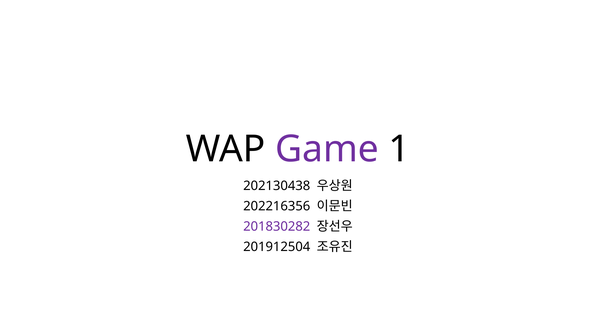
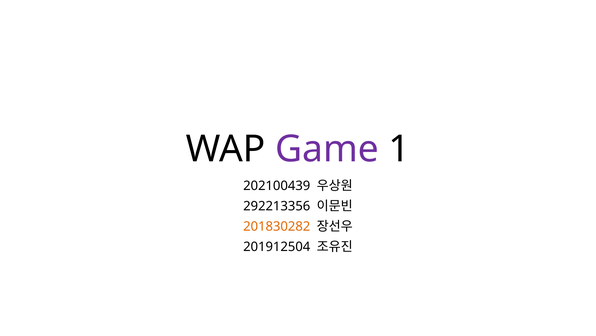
202130438: 202130438 -> 202100439
202216356: 202216356 -> 292213356
201830282 colour: purple -> orange
